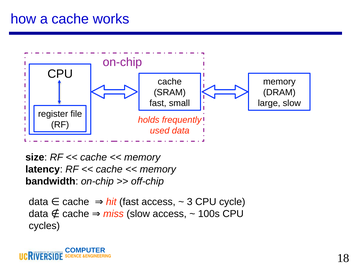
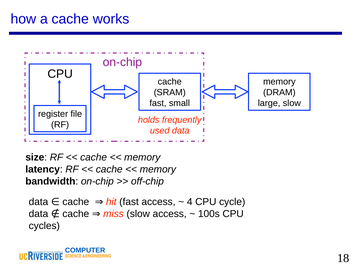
3: 3 -> 4
